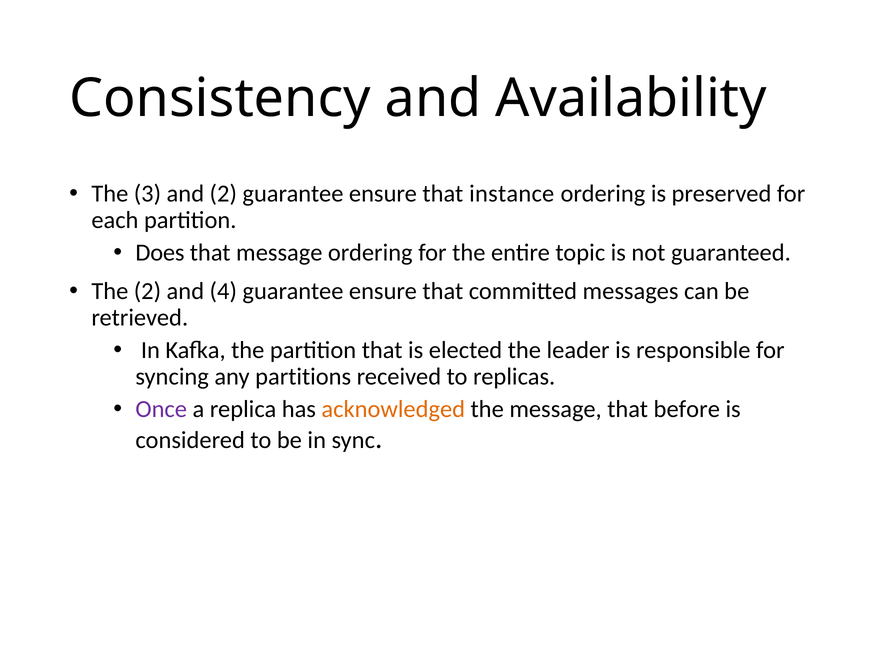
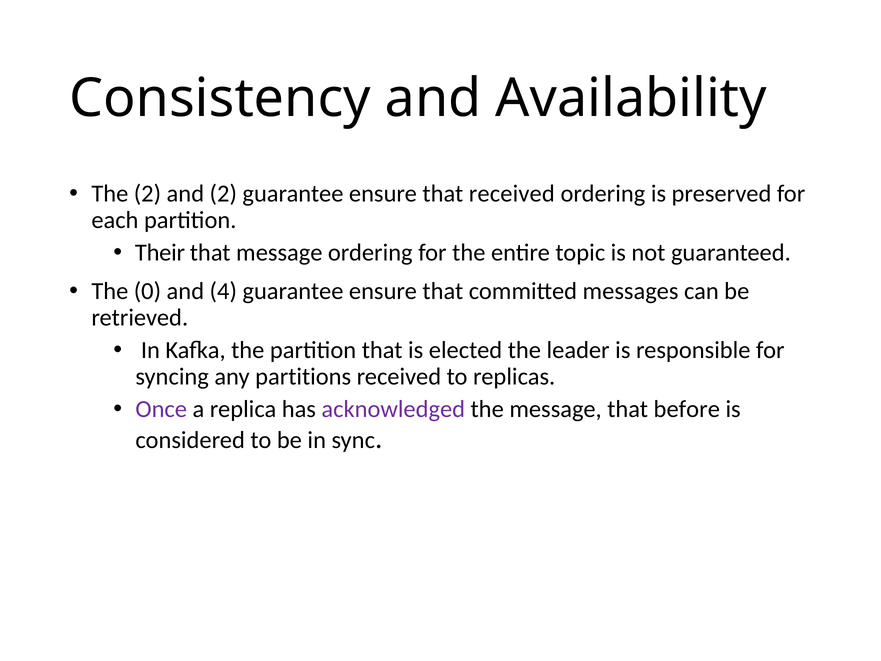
The 3: 3 -> 2
that instance: instance -> received
Does: Does -> Their
The 2: 2 -> 0
acknowledged colour: orange -> purple
